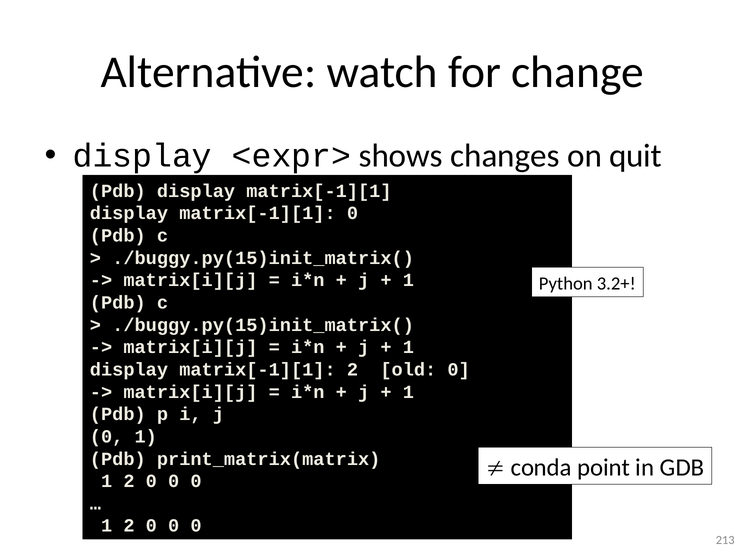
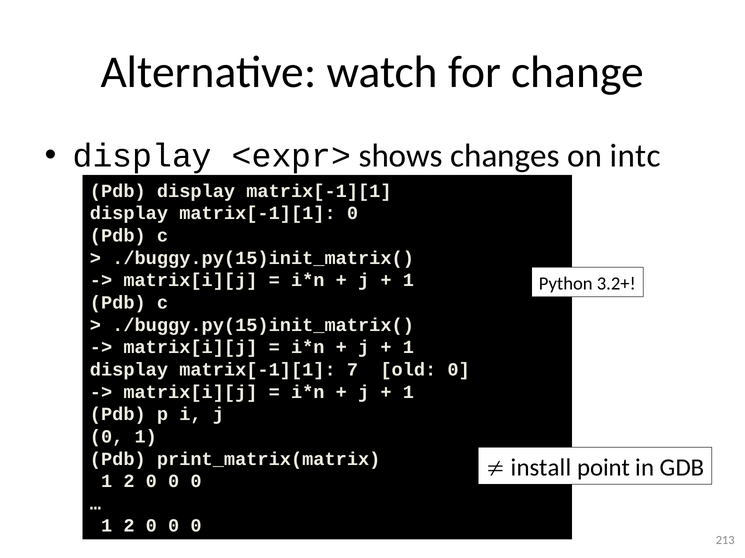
quit: quit -> intc
matrix[-1][1 2: 2 -> 7
conda: conda -> install
